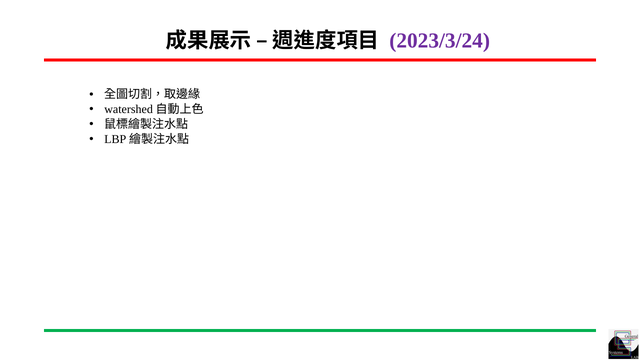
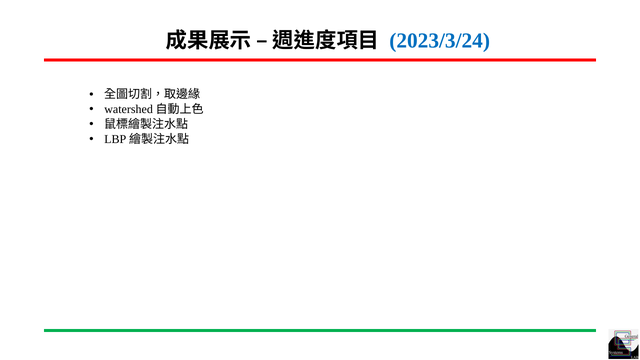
2023/3/24 colour: purple -> blue
